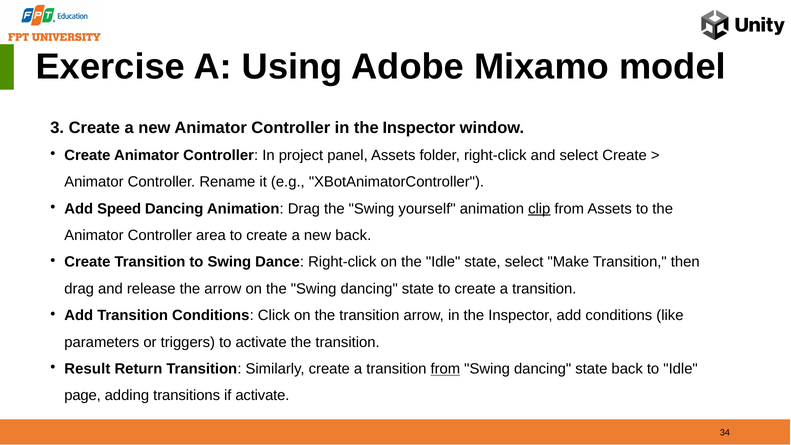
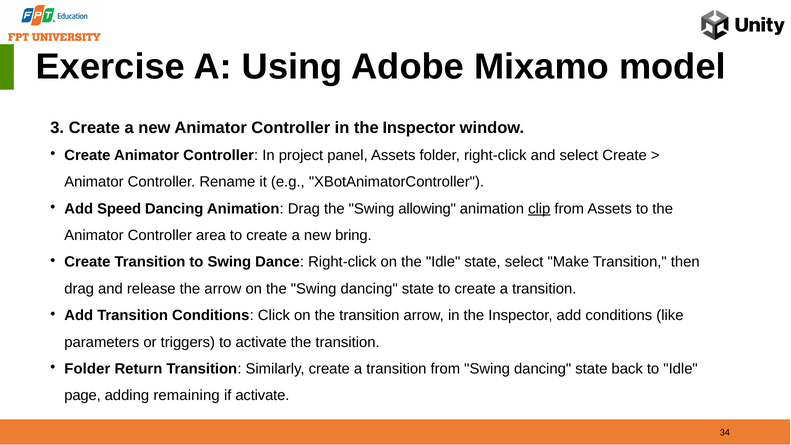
yourself: yourself -> allowing
new back: back -> bring
Result at (87, 369): Result -> Folder
from at (445, 369) underline: present -> none
transitions: transitions -> remaining
